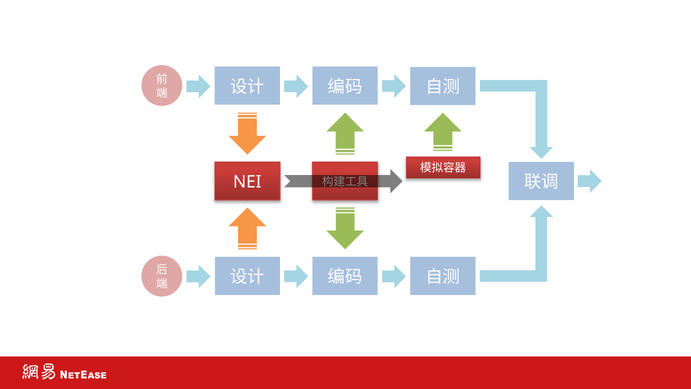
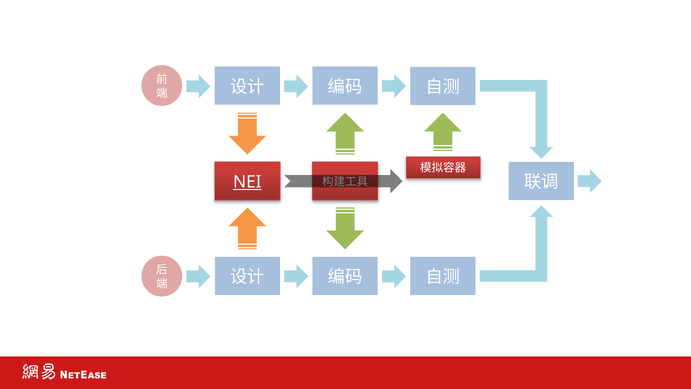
NEI underline: none -> present
